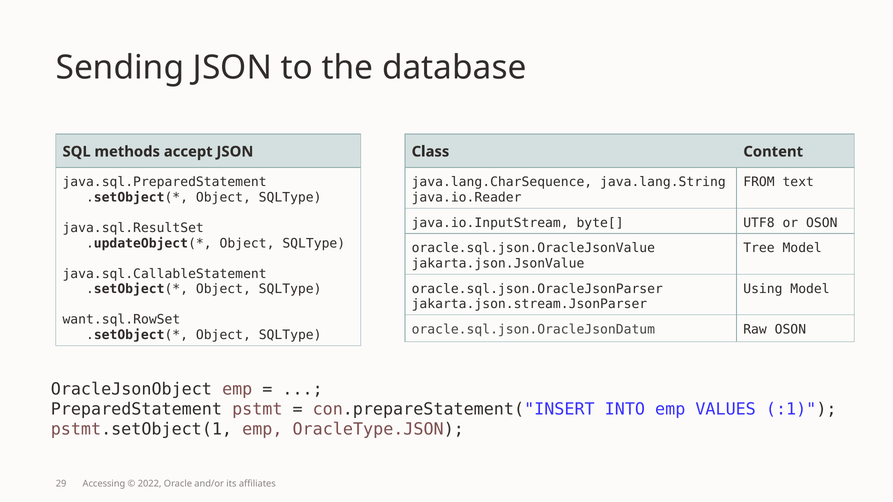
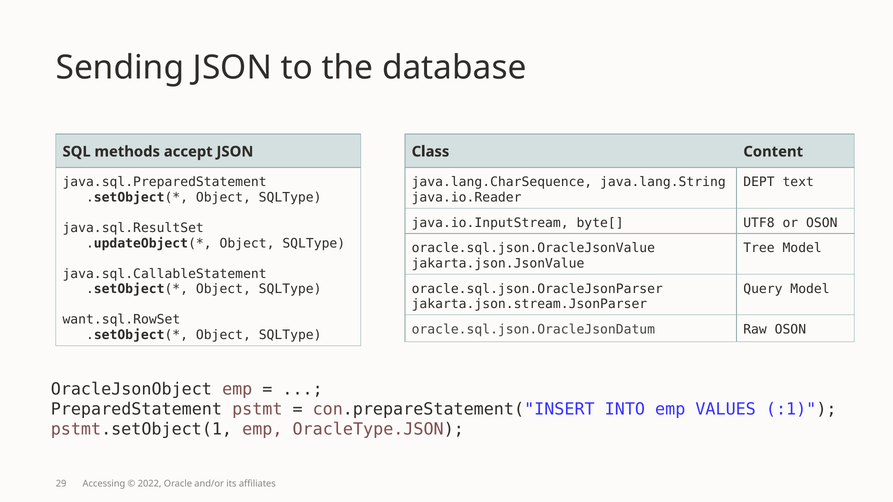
FROM: FROM -> DEPT
Using: Using -> Query
